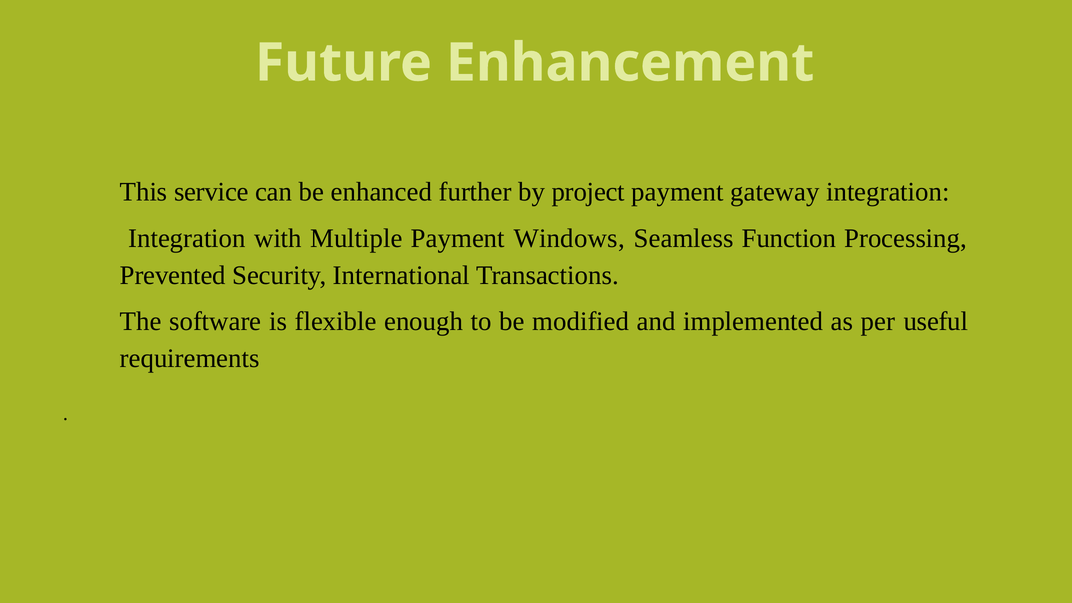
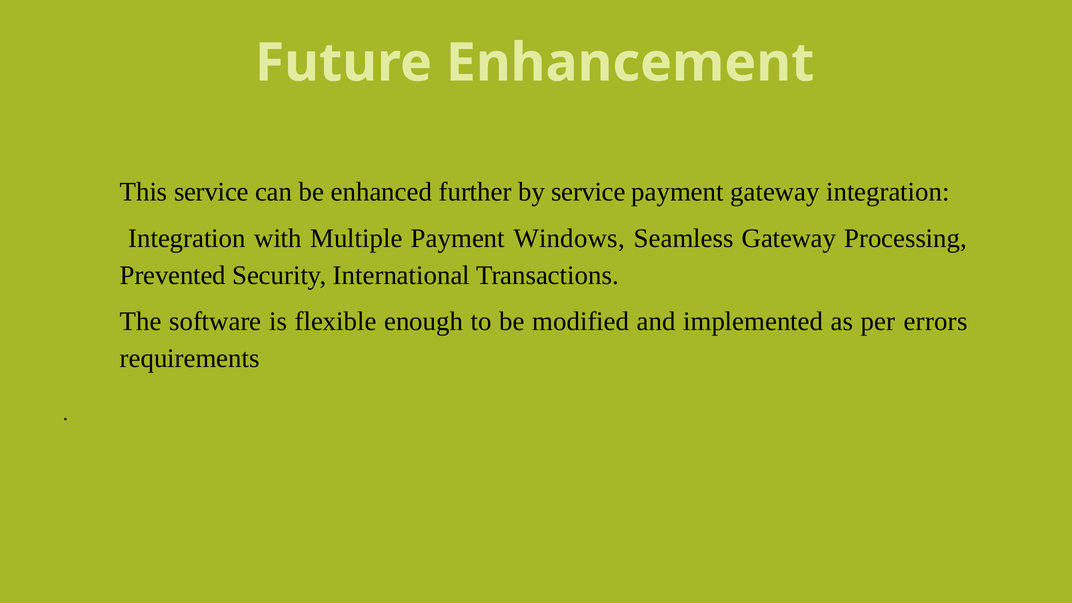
by project: project -> service
Seamless Function: Function -> Gateway
useful: useful -> errors
